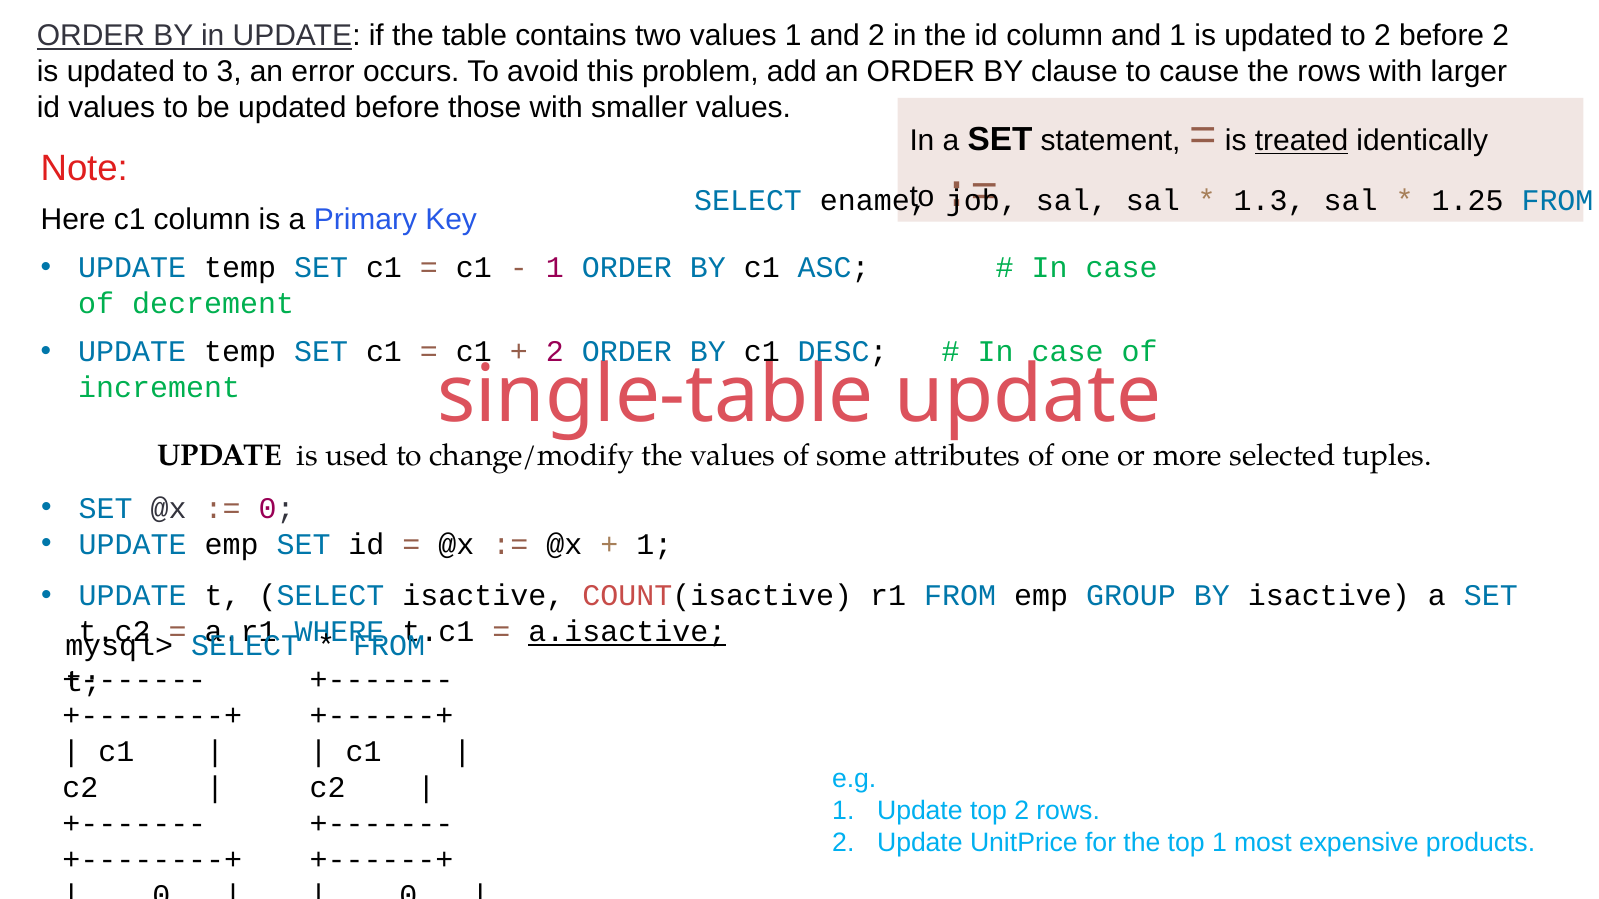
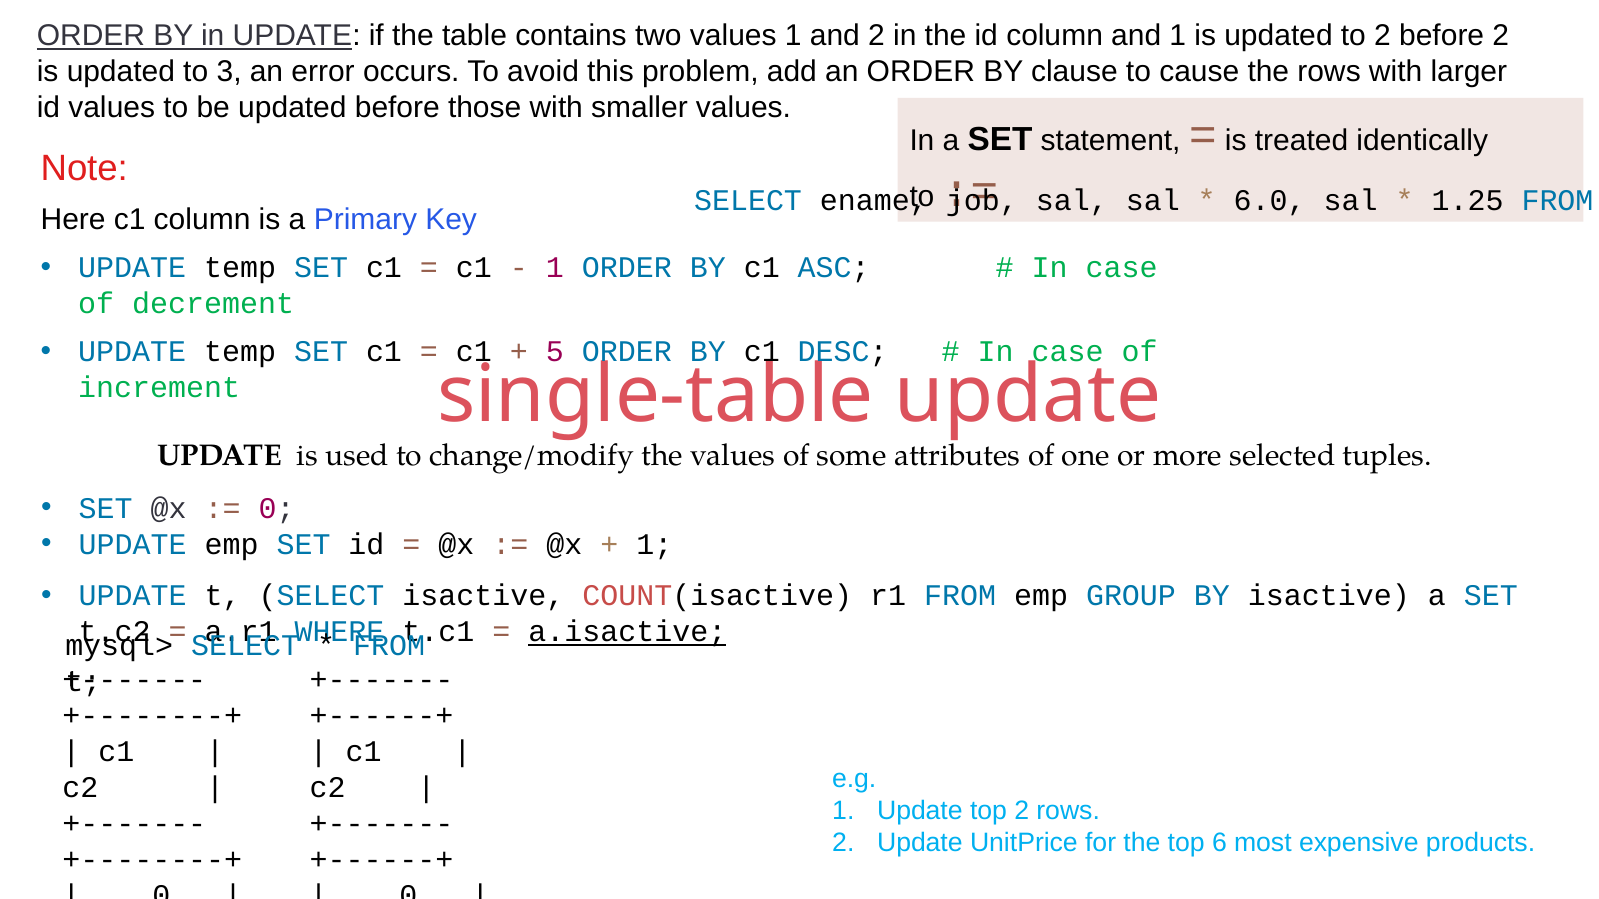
treated underline: present -> none
1.3: 1.3 -> 6.0
2 at (555, 352): 2 -> 5
top 1: 1 -> 6
